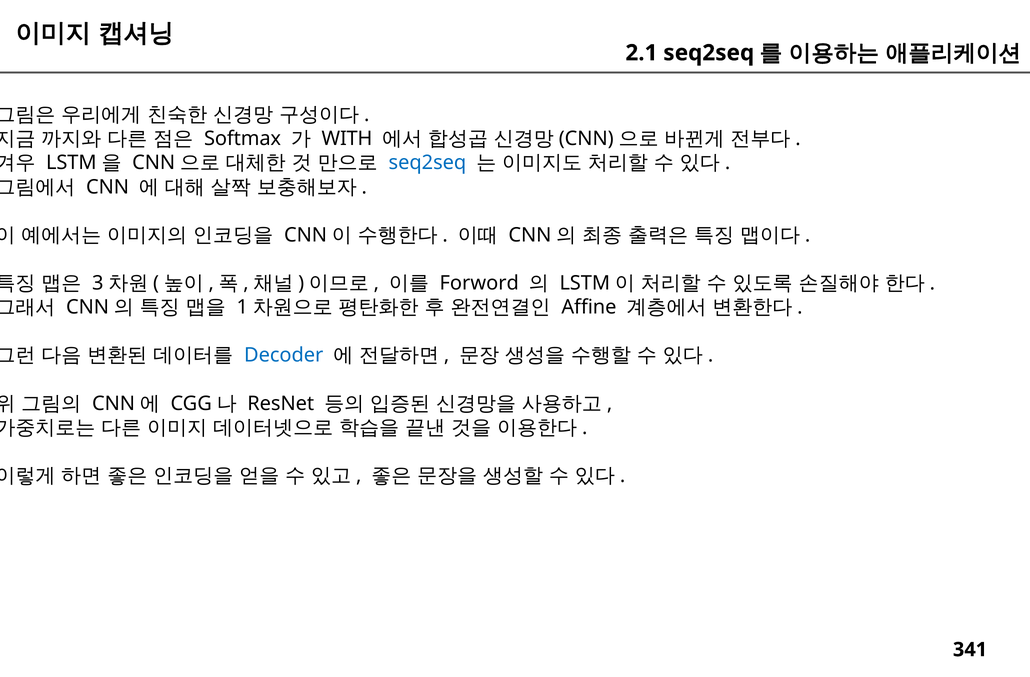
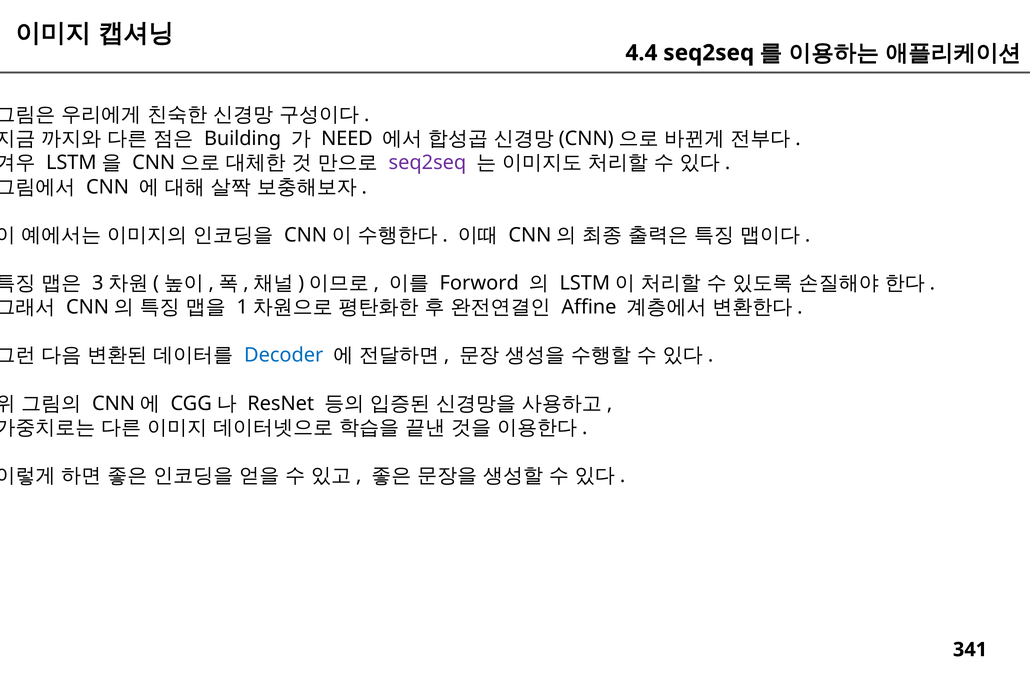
2.1: 2.1 -> 4.4
Softmax: Softmax -> Building
WITH: WITH -> NEED
seq2seq at (427, 163) colour: blue -> purple
